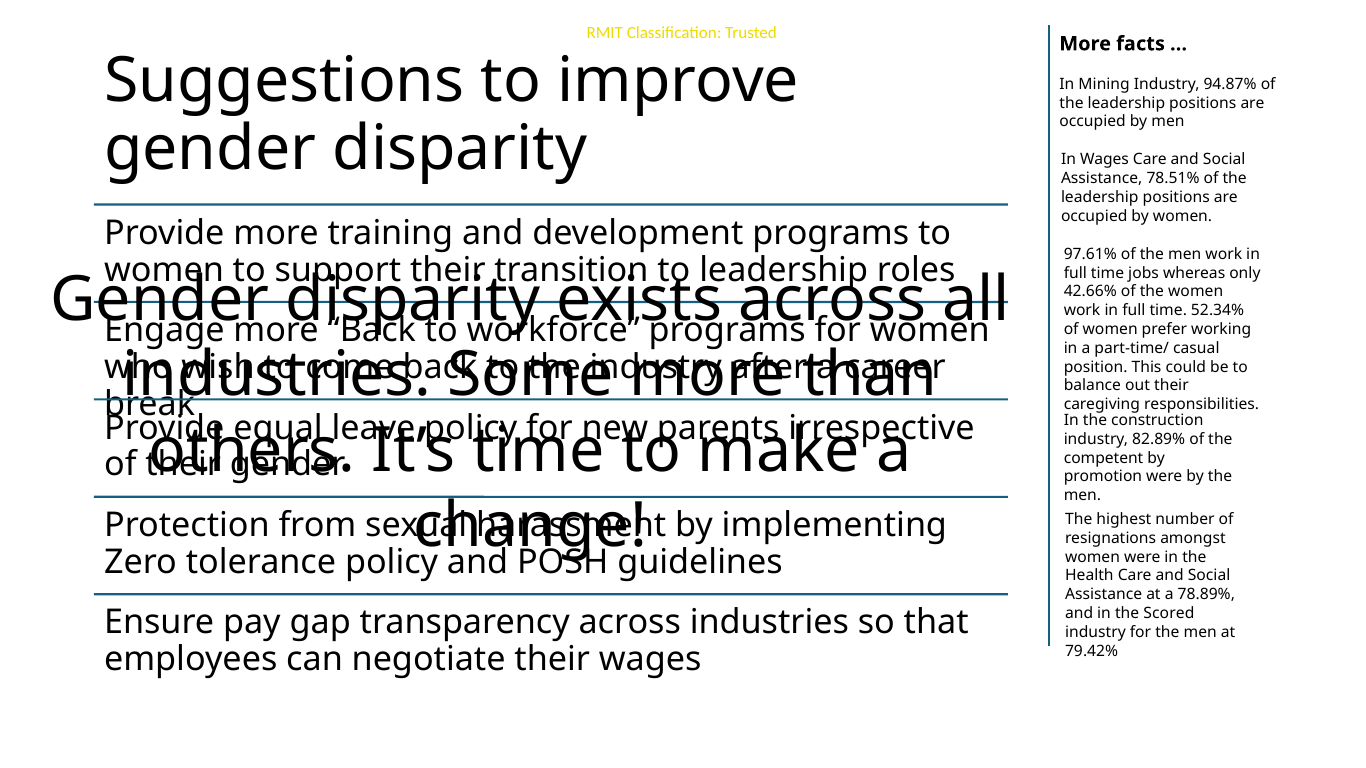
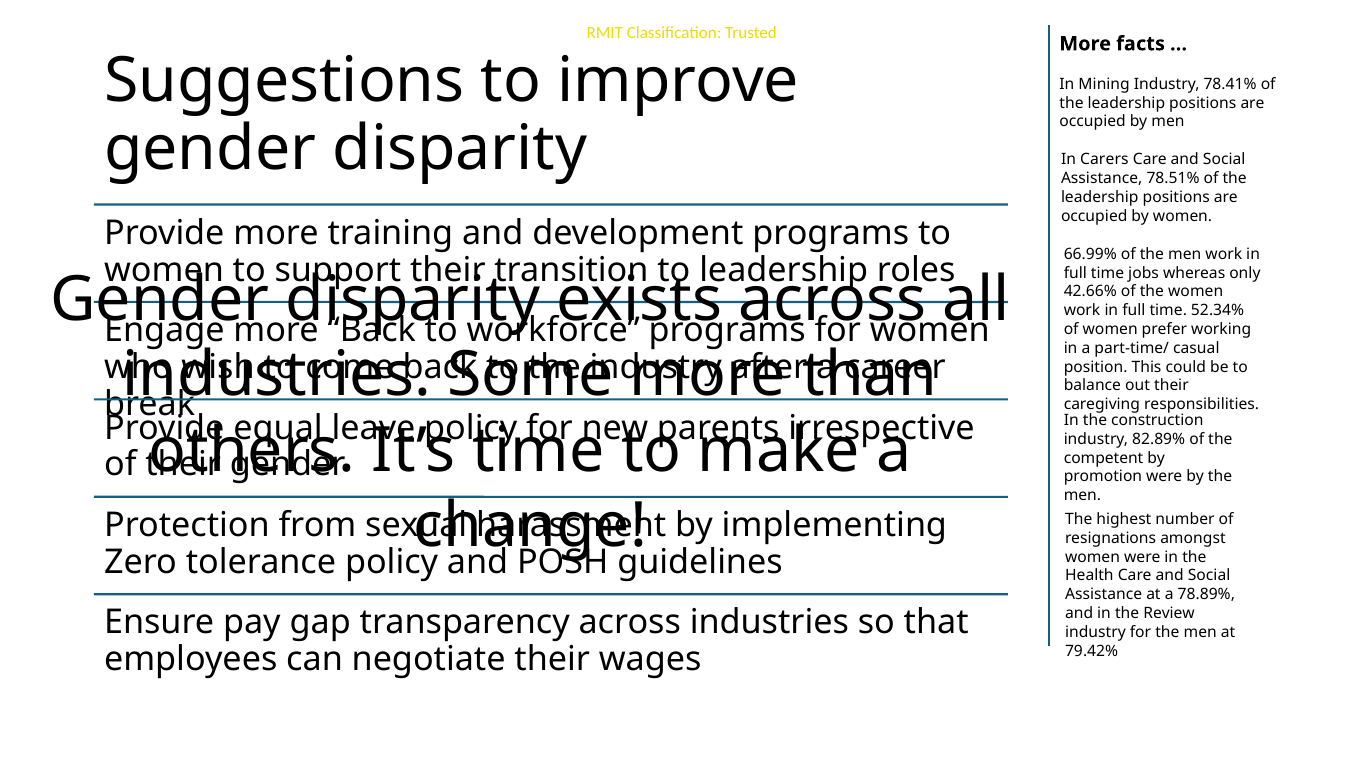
94.87%: 94.87% -> 78.41%
In Wages: Wages -> Carers
97.61%: 97.61% -> 66.99%
Scored: Scored -> Review
